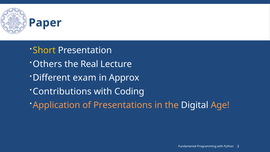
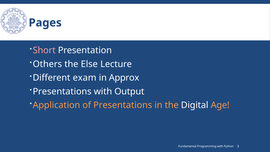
Paper: Paper -> Pages
Short colour: yellow -> pink
Real: Real -> Else
Contributions at (62, 91): Contributions -> Presentations
Coding: Coding -> Output
